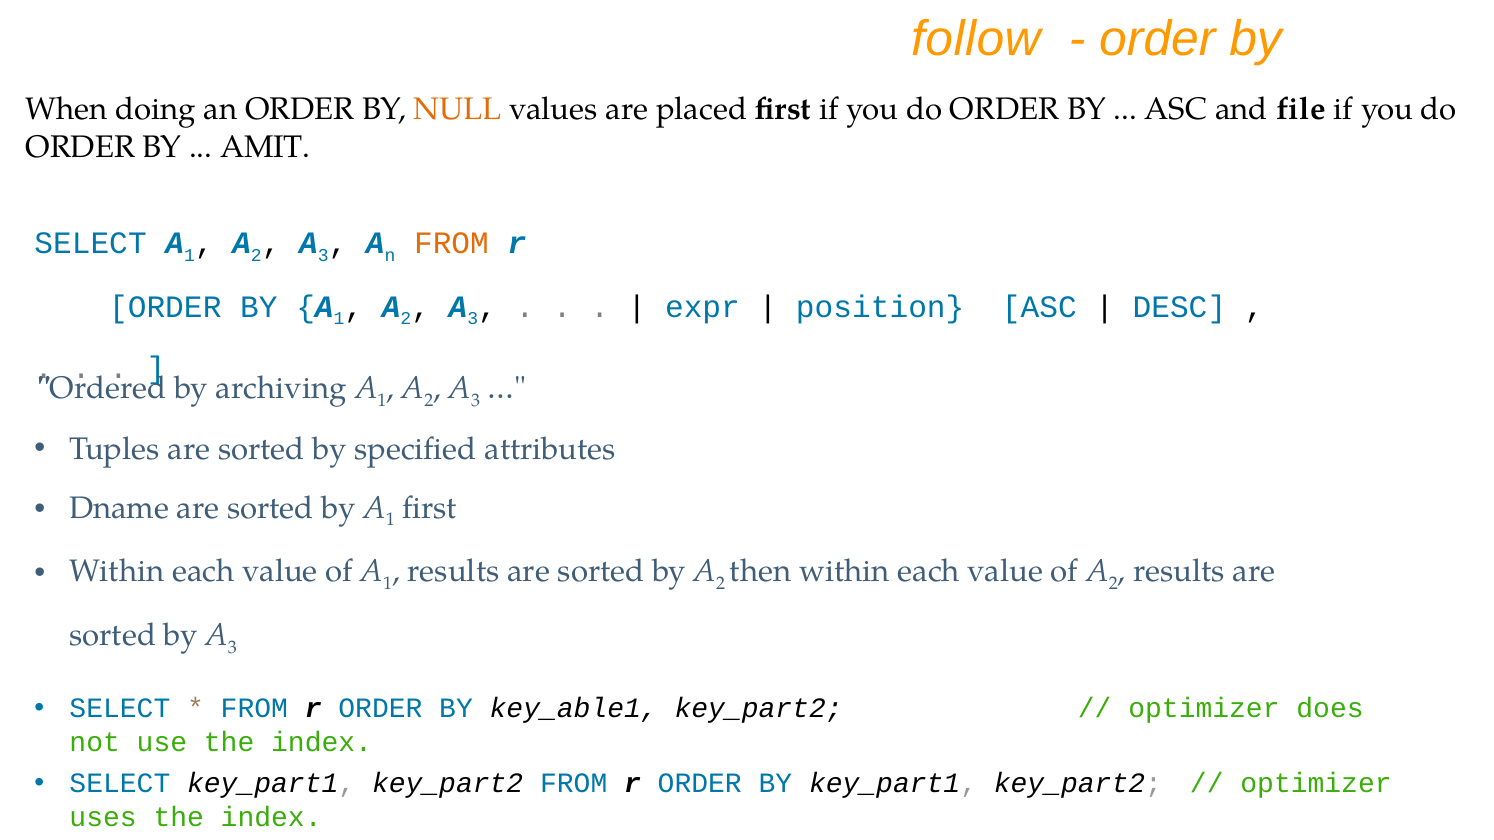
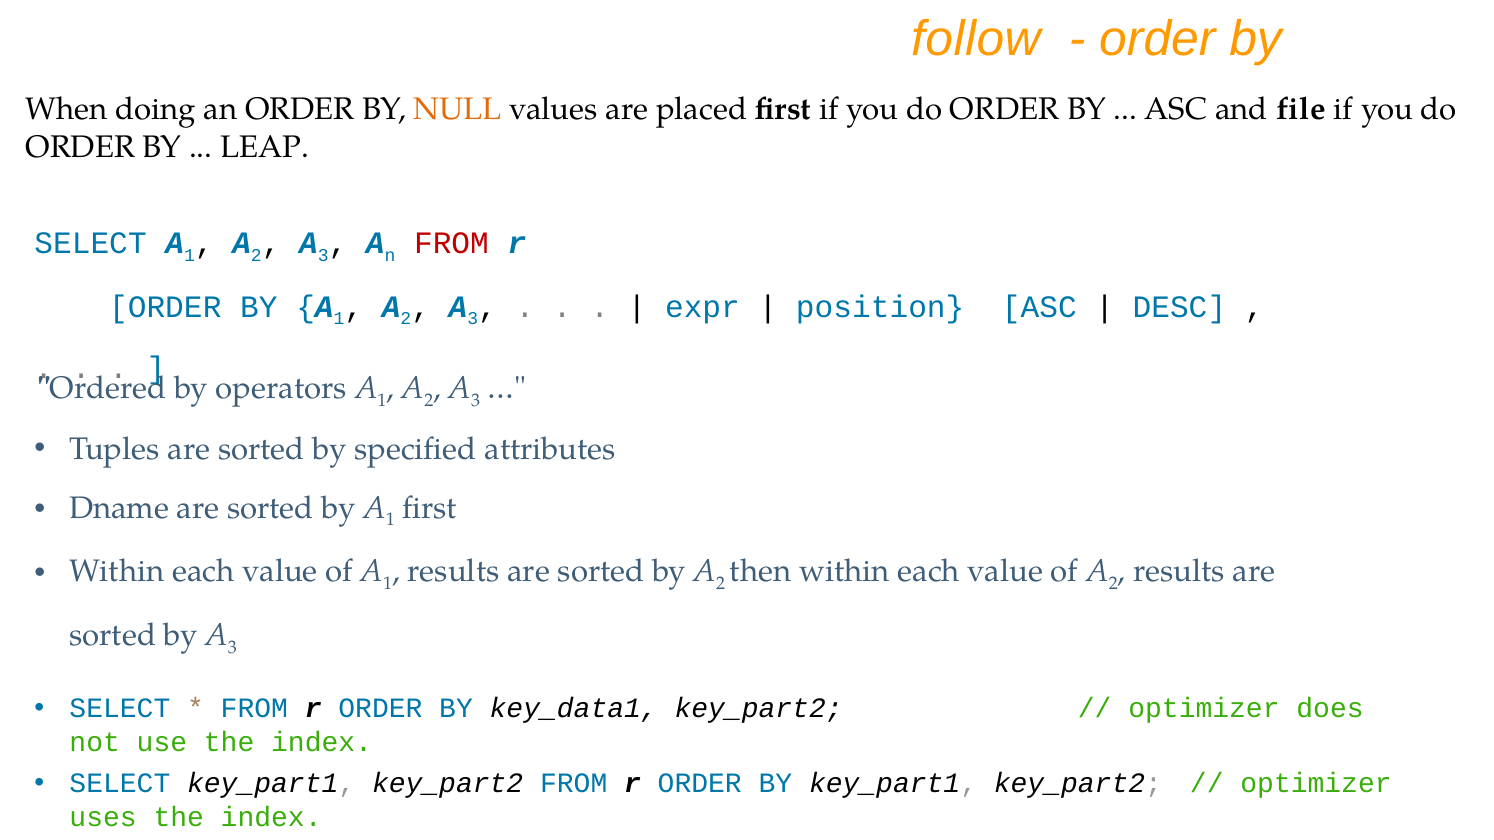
AMIT: AMIT -> LEAP
FROM at (451, 243) colour: orange -> red
archiving: archiving -> operators
key_able1: key_able1 -> key_data1
